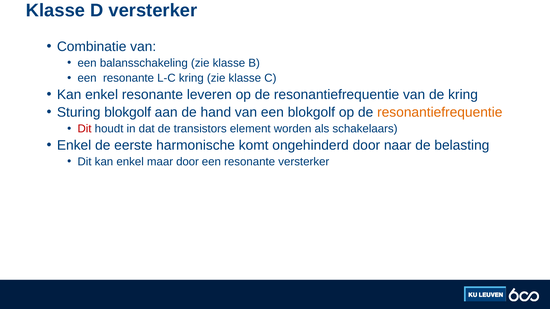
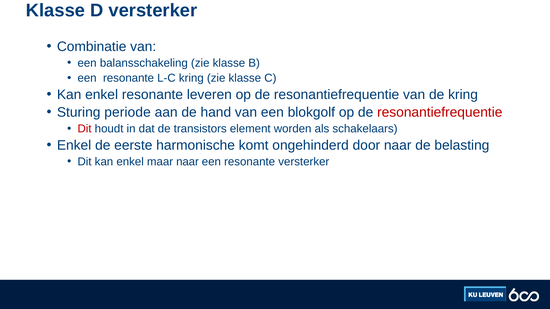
Sturing blokgolf: blokgolf -> periode
resonantiefrequentie at (440, 112) colour: orange -> red
maar door: door -> naar
